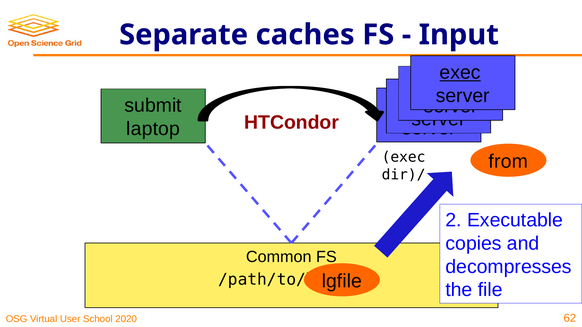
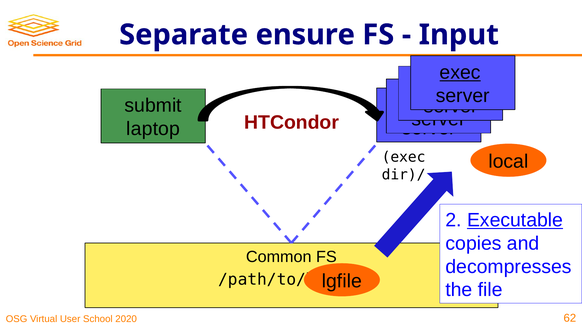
caches: caches -> ensure
from: from -> local
Executable underline: none -> present
